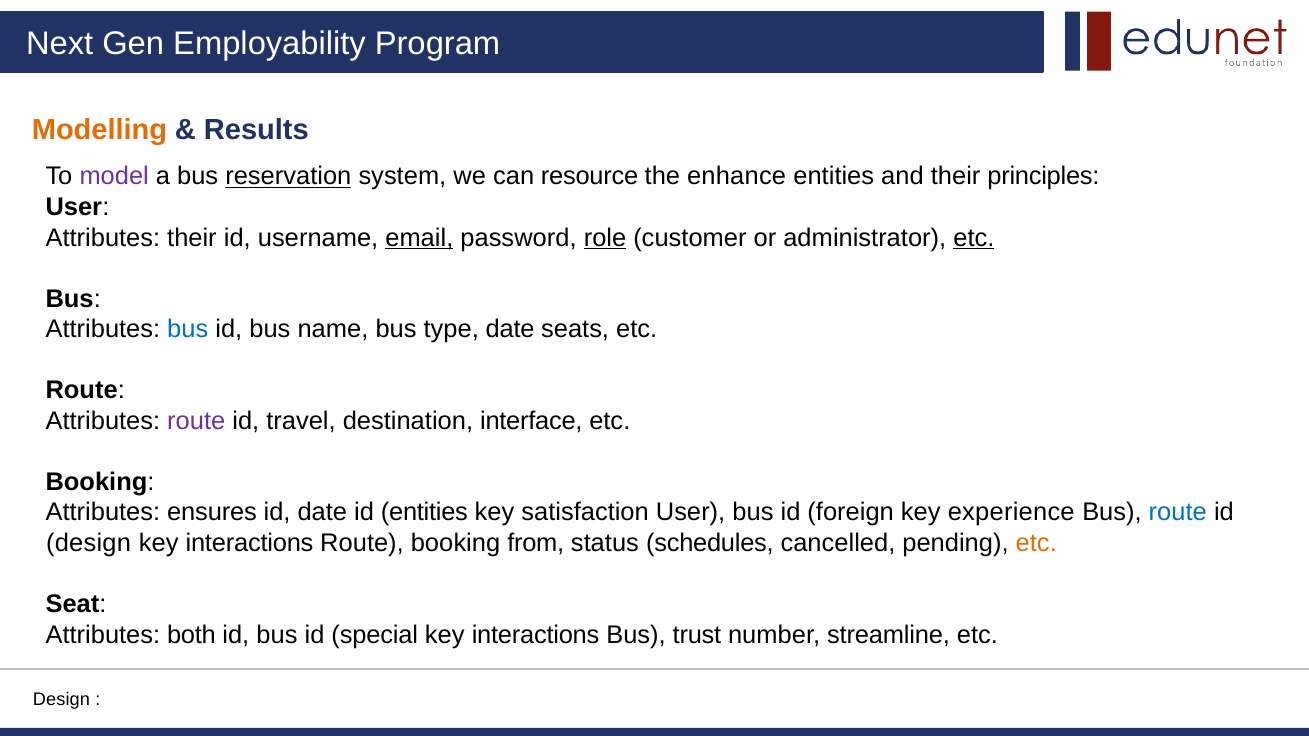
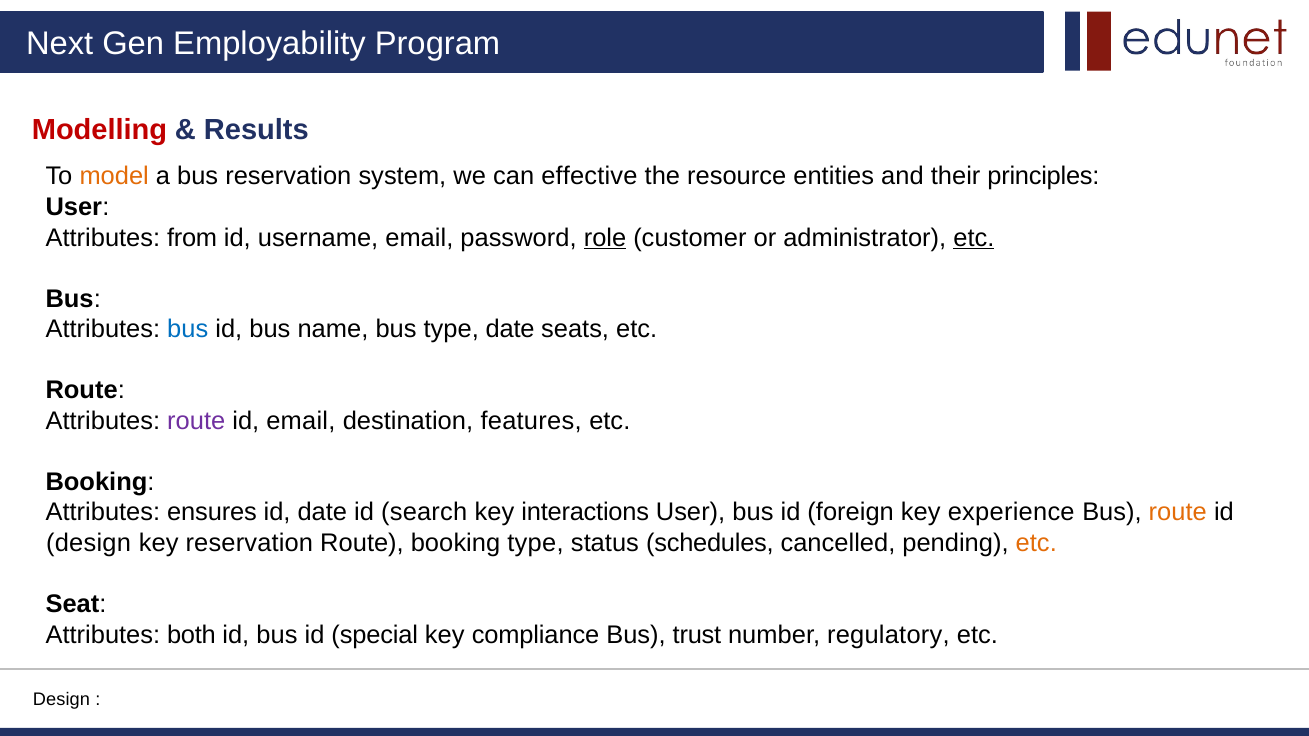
Modelling colour: orange -> red
model colour: purple -> orange
reservation at (288, 177) underline: present -> none
resource: resource -> effective
enhance: enhance -> resource
Attributes their: their -> from
email at (419, 238) underline: present -> none
id travel: travel -> email
interface: interface -> features
id entities: entities -> search
satisfaction: satisfaction -> interactions
route at (1178, 513) colour: blue -> orange
interactions at (250, 543): interactions -> reservation
booking from: from -> type
interactions at (536, 635): interactions -> compliance
streamline: streamline -> regulatory
